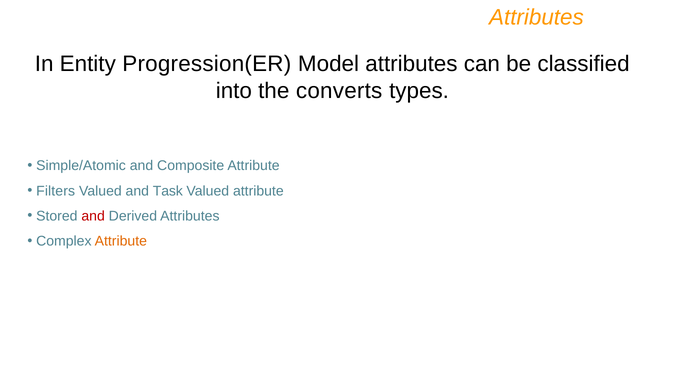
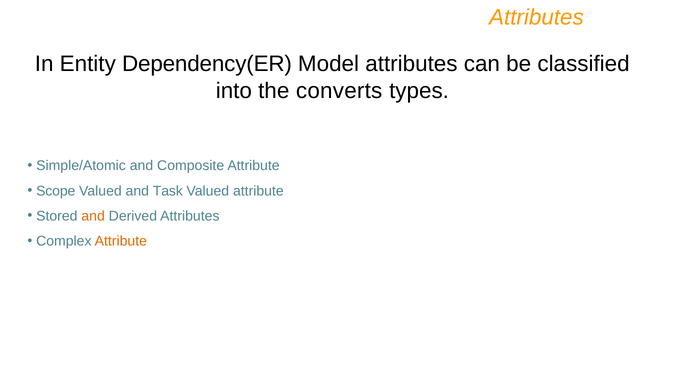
Progression(ER: Progression(ER -> Dependency(ER
Filters: Filters -> Scope
and at (93, 216) colour: red -> orange
